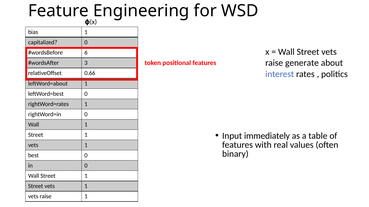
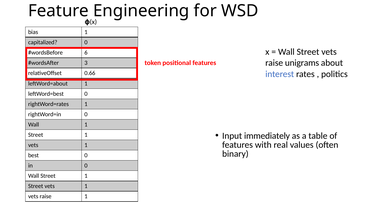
generate: generate -> unigrams
